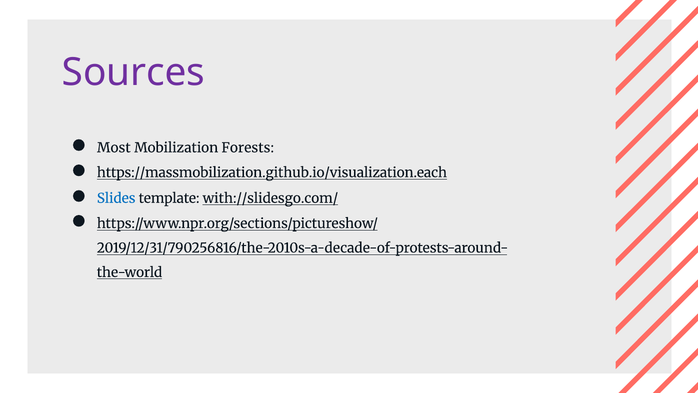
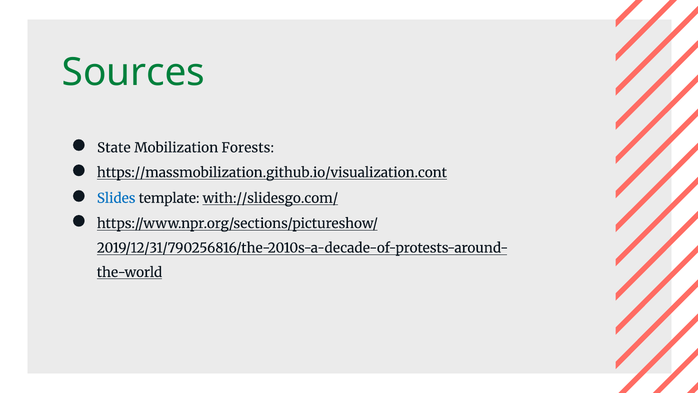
Sources colour: purple -> green
Most: Most -> State
https://massmobilization.github.io/visualization.each: https://massmobilization.github.io/visualization.each -> https://massmobilization.github.io/visualization.cont
